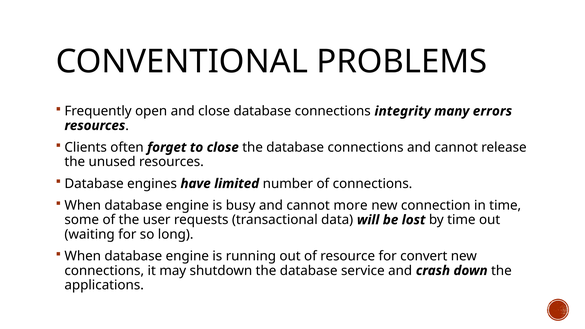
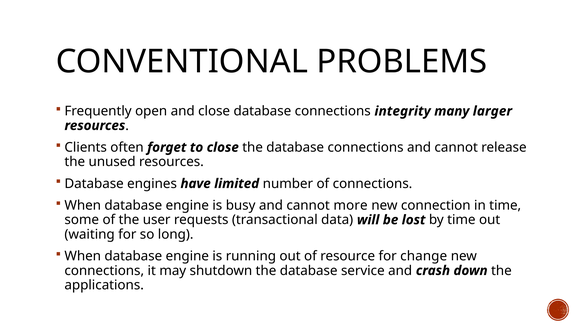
errors: errors -> larger
convert: convert -> change
